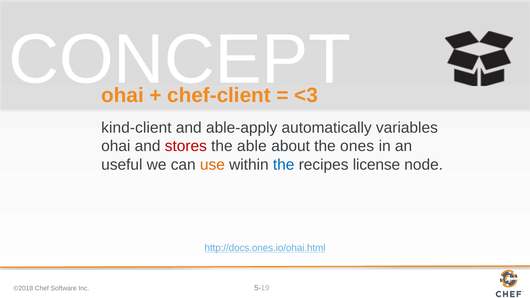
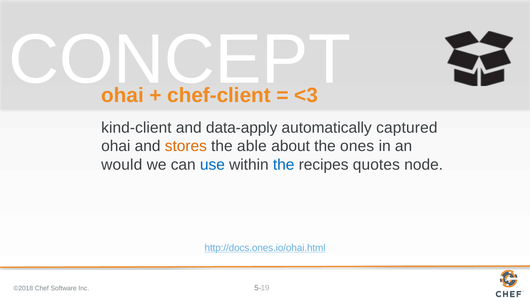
able-apply: able-apply -> data-apply
variables: variables -> captured
stores colour: red -> orange
useful: useful -> would
use colour: orange -> blue
license: license -> quotes
